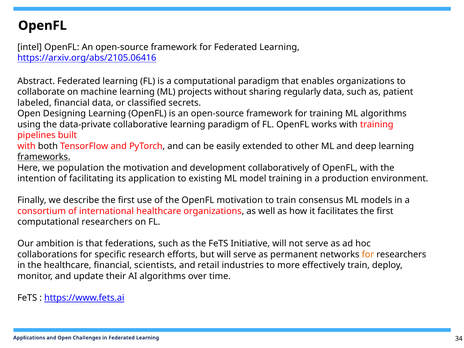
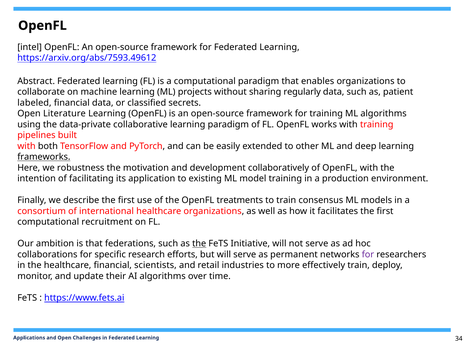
https://arxiv.org/abs/2105.06416: https://arxiv.org/abs/2105.06416 -> https://arxiv.org/abs/7593.49612
Designing: Designing -> Literature
population: population -> robustness
OpenFL motivation: motivation -> treatments
computational researchers: researchers -> recruitment
the at (199, 244) underline: none -> present
for at (368, 254) colour: orange -> purple
